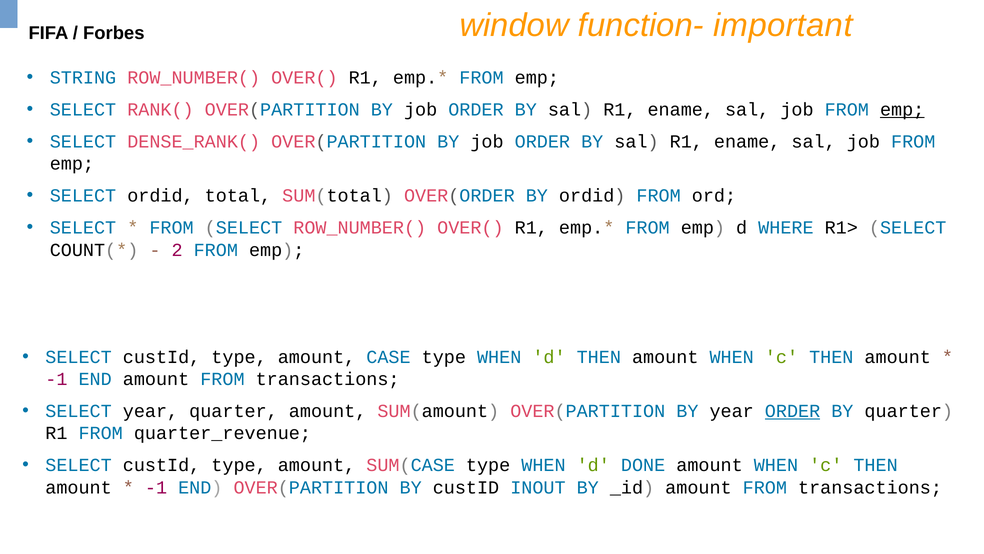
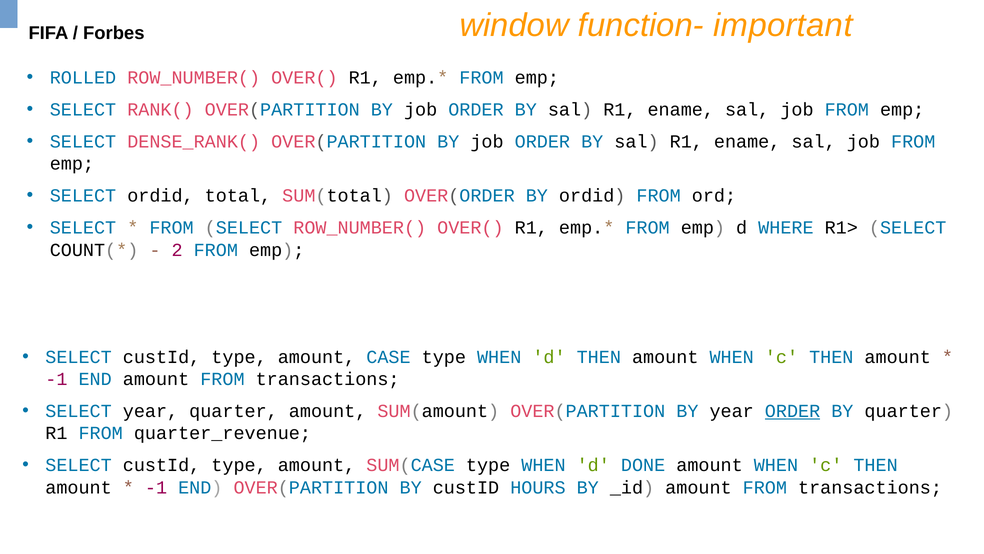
STRING: STRING -> ROLLED
emp at (902, 110) underline: present -> none
INOUT: INOUT -> HOURS
